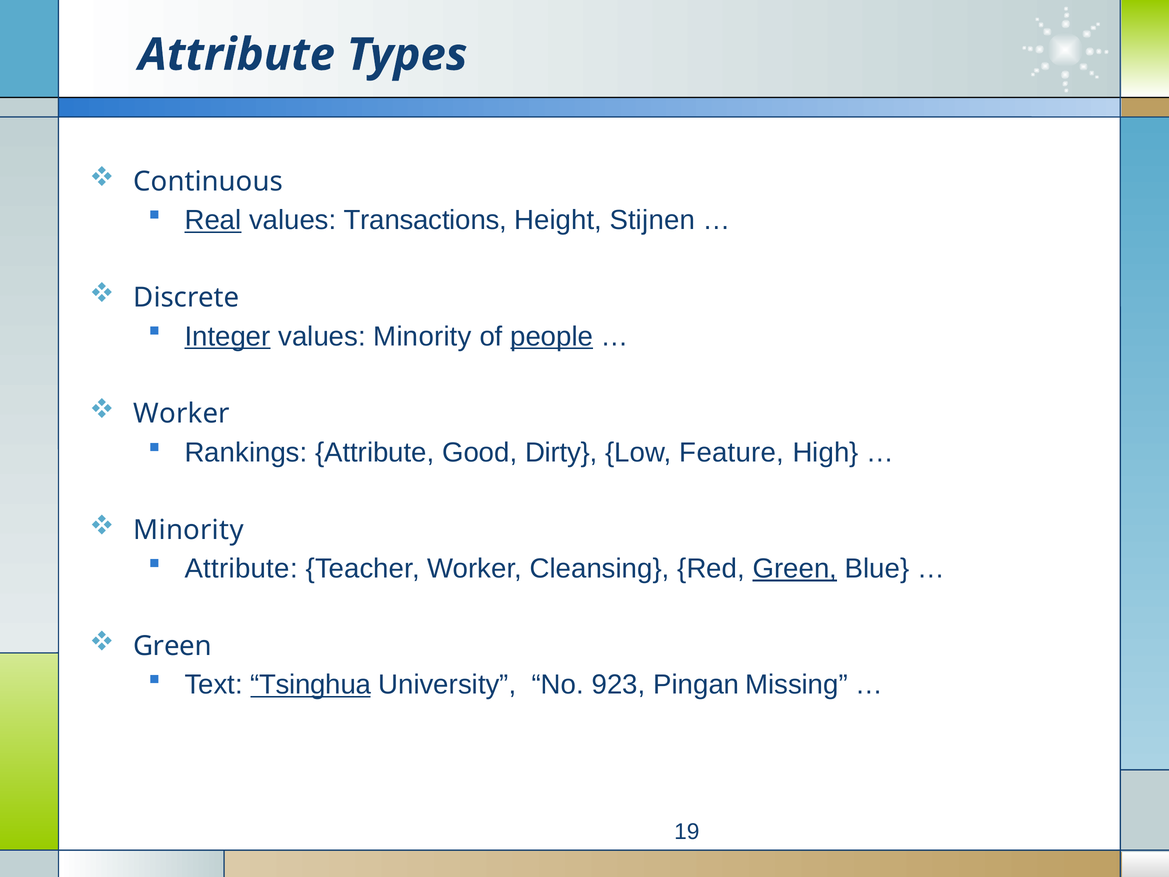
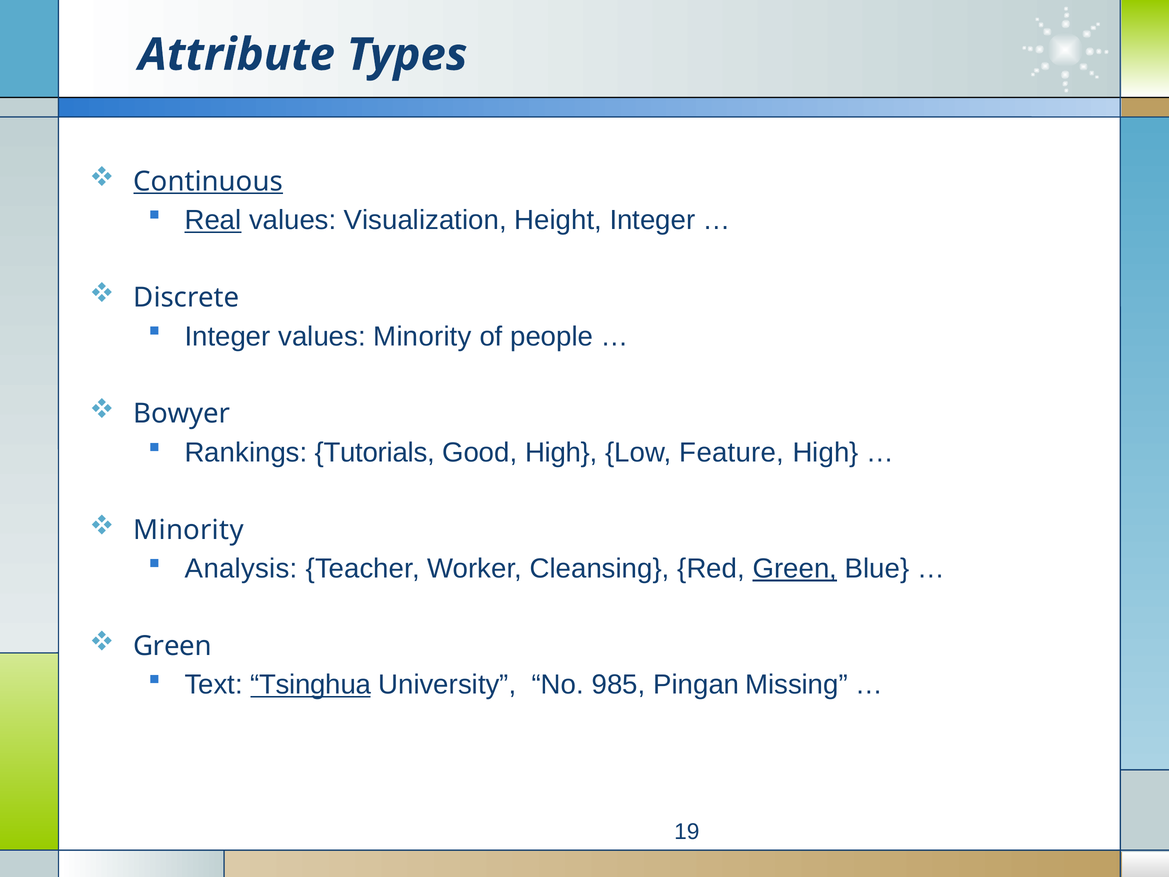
Continuous underline: none -> present
Transactions: Transactions -> Visualization
Height Stijnen: Stijnen -> Integer
Integer at (228, 336) underline: present -> none
people underline: present -> none
Worker at (182, 414): Worker -> Bowyer
Rankings Attribute: Attribute -> Tutorials
Good Dirty: Dirty -> High
Attribute at (241, 569): Attribute -> Analysis
923: 923 -> 985
